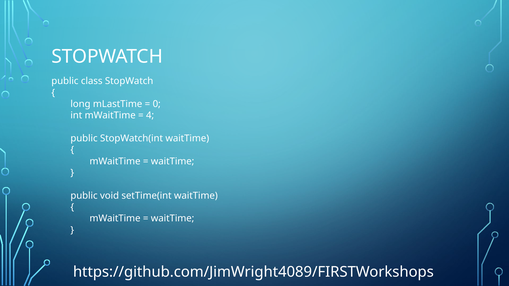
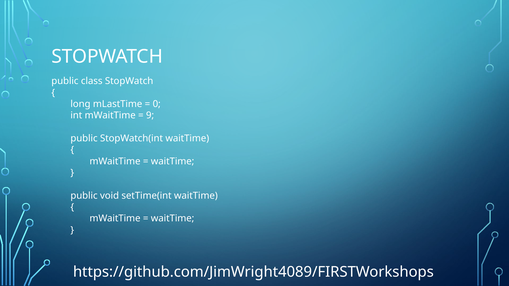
4: 4 -> 9
